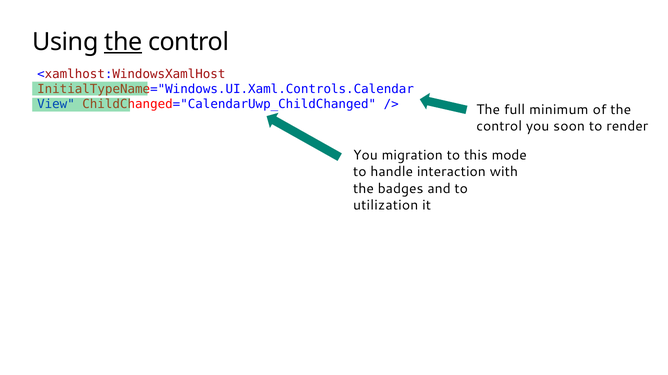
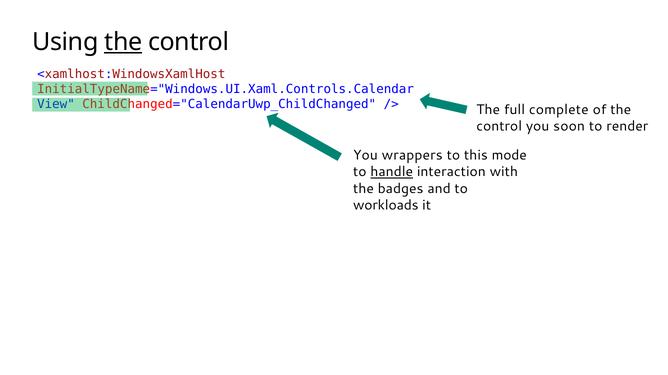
minimum: minimum -> complete
migration: migration -> wrappers
handle underline: none -> present
utilization: utilization -> workloads
